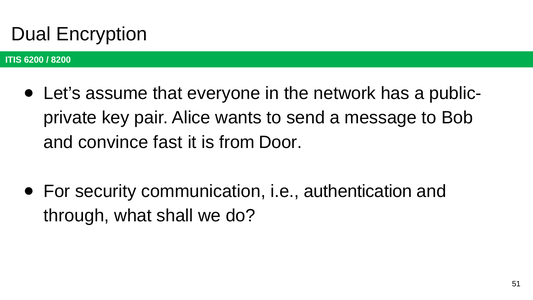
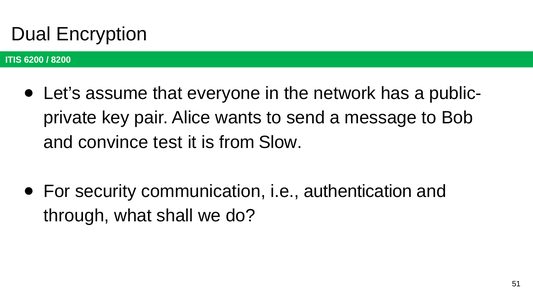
fast: fast -> test
Door: Door -> Slow
